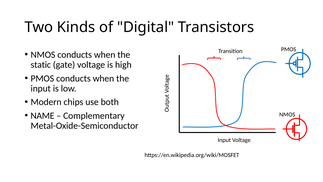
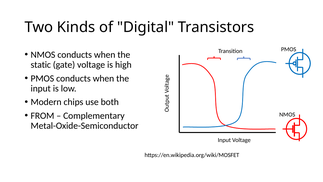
NAME: NAME -> FROM
